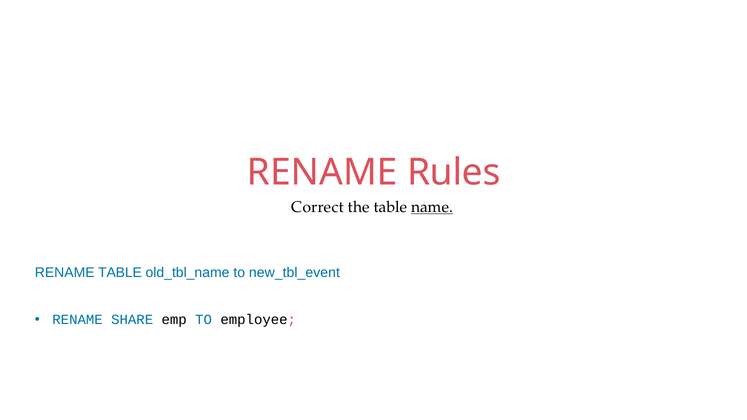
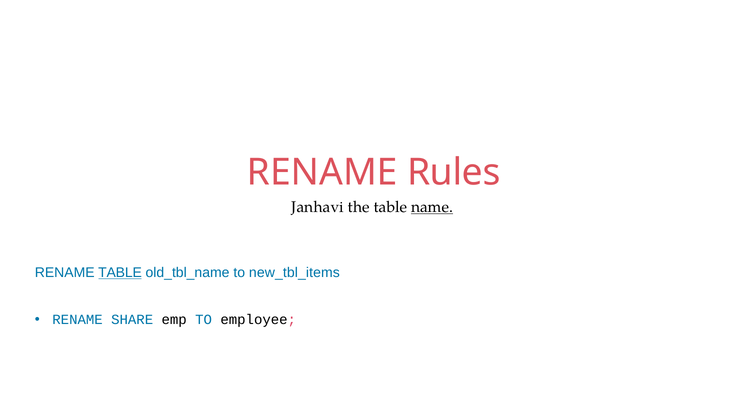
Correct: Correct -> Janhavi
TABLE at (120, 273) underline: none -> present
new_tbl_event: new_tbl_event -> new_tbl_items
